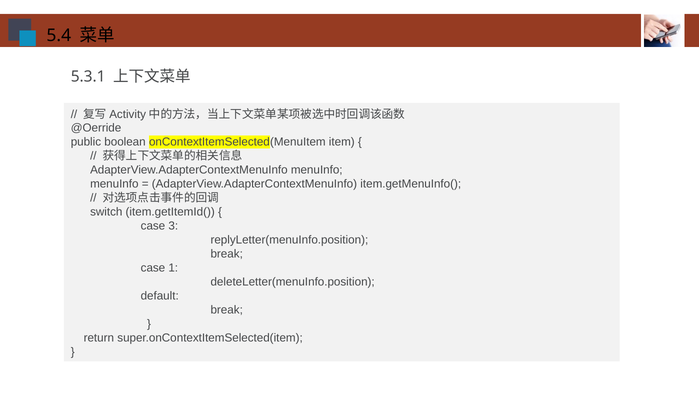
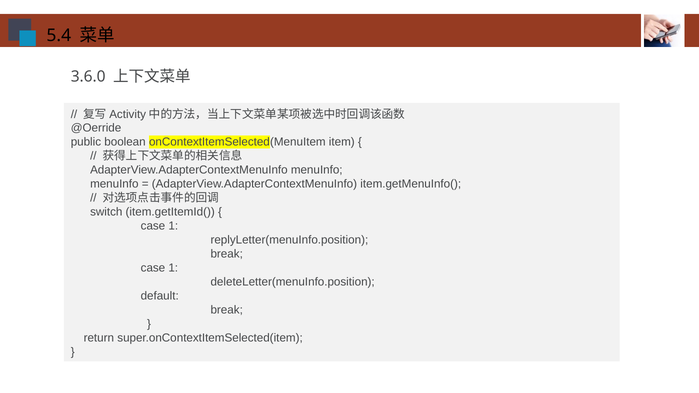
5.3.1: 5.3.1 -> 3.6.0
3 at (173, 226): 3 -> 1
